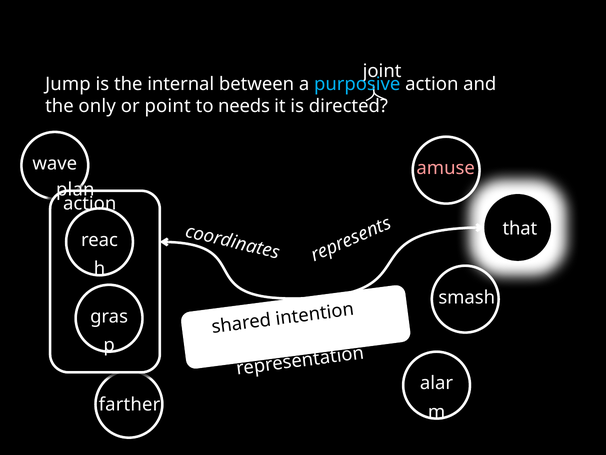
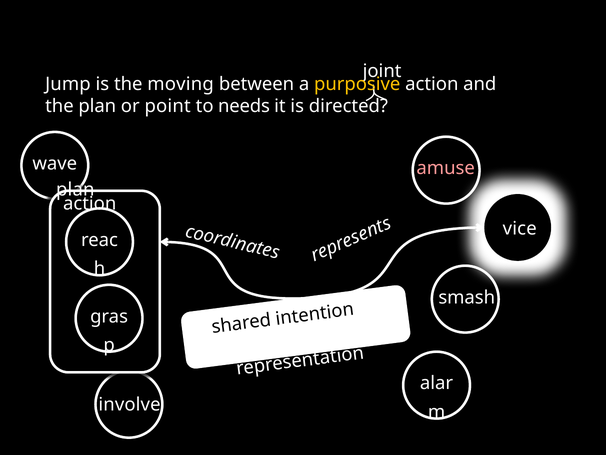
internal: internal -> moving
purposive colour: light blue -> yellow
the only: only -> plan
that: that -> vice
farther: farther -> involve
